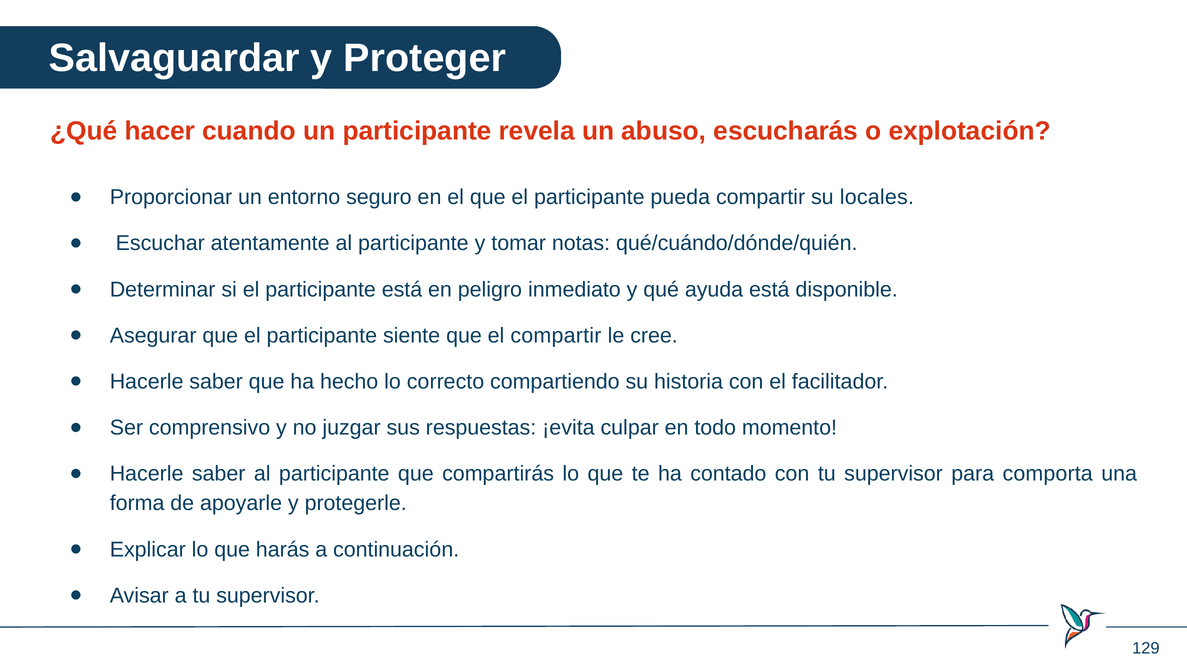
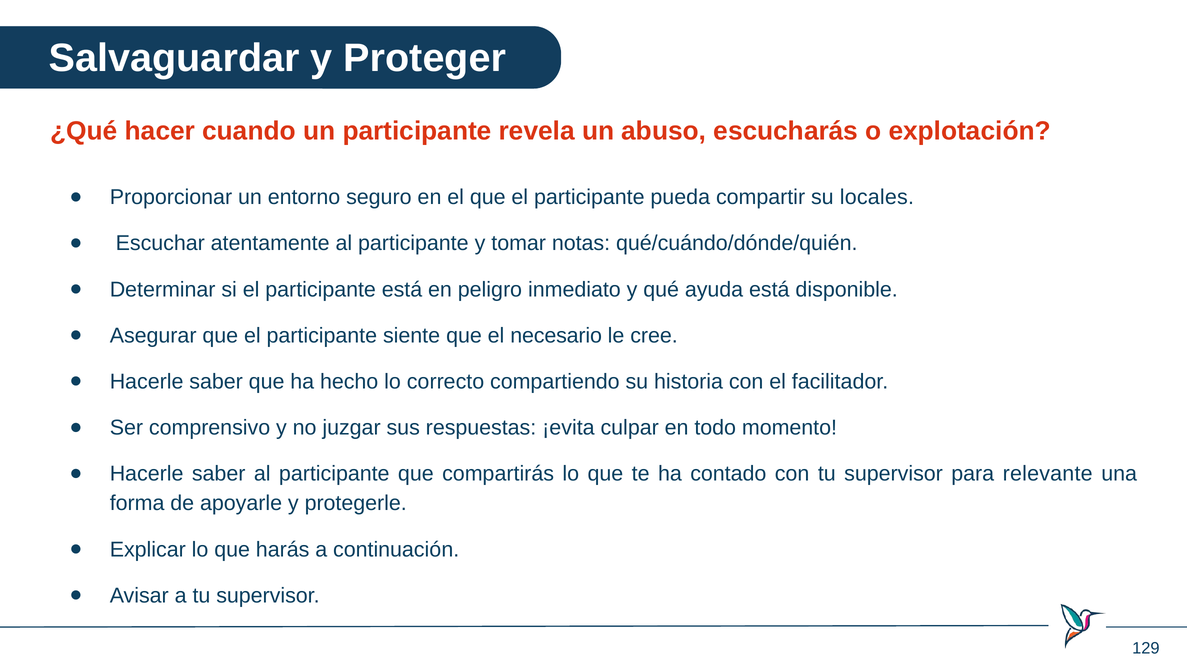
el compartir: compartir -> necesario
comporta: comporta -> relevante
